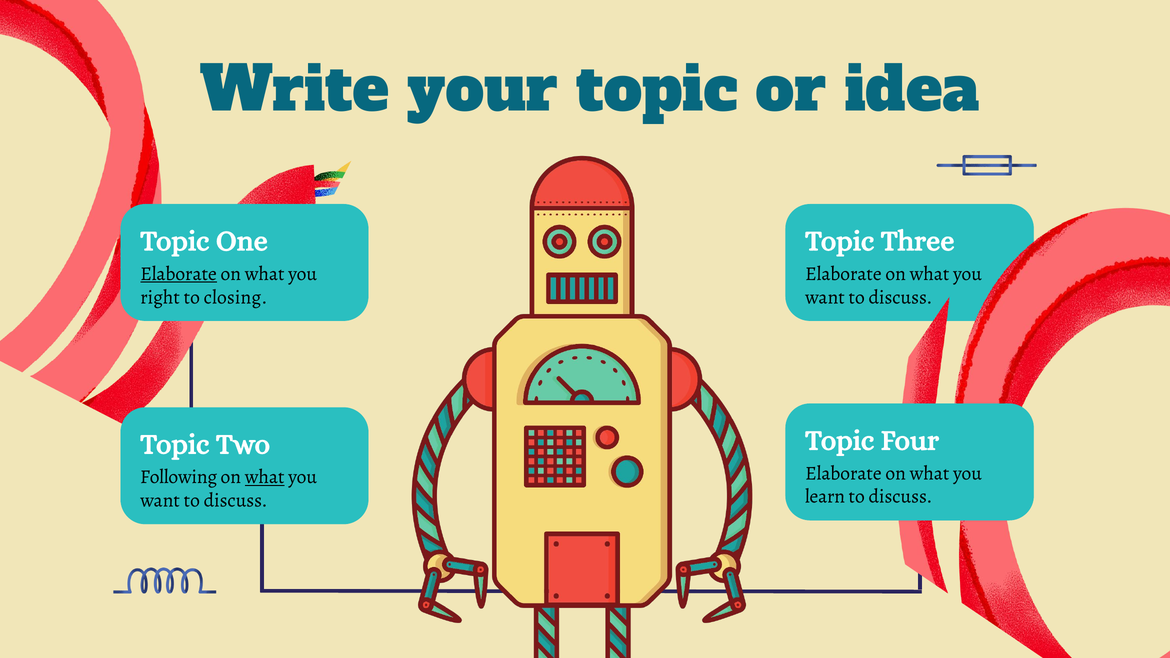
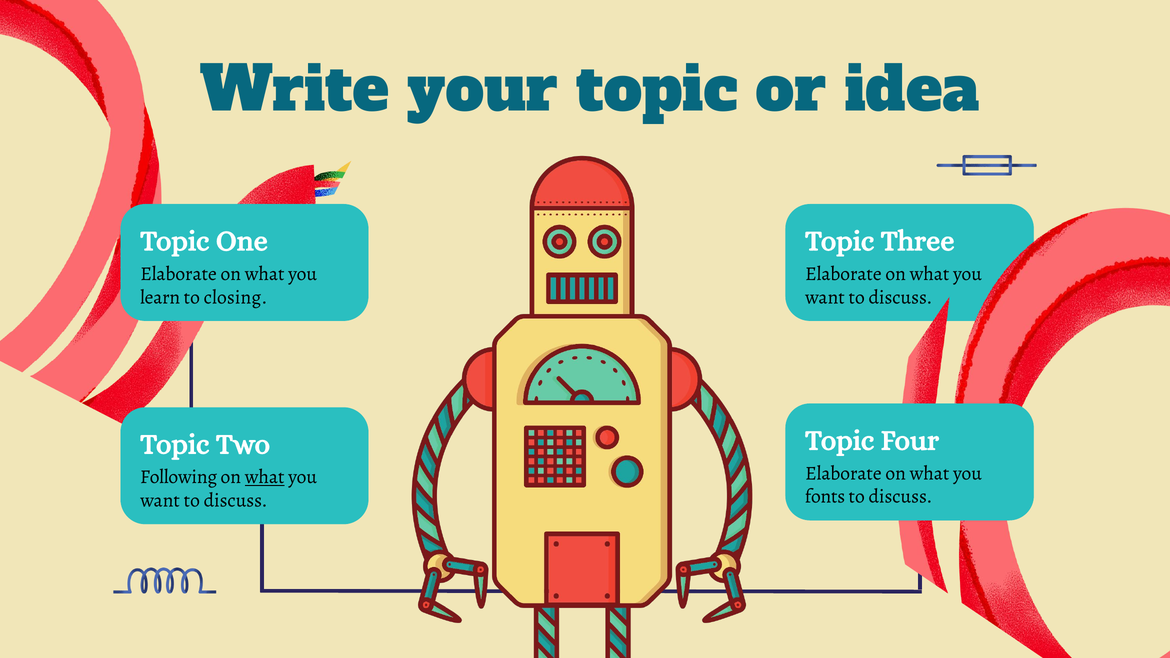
Elaborate at (179, 274) underline: present -> none
right: right -> learn
learn: learn -> fonts
